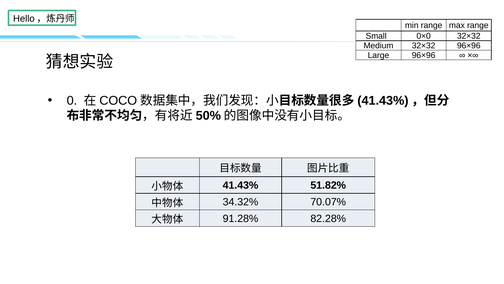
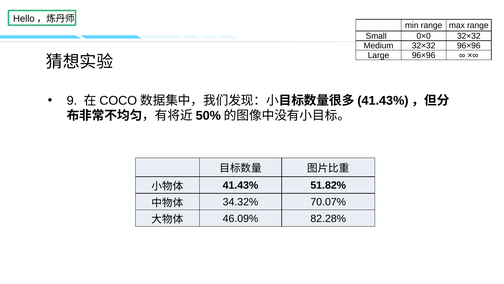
0: 0 -> 9
91.28%: 91.28% -> 46.09%
